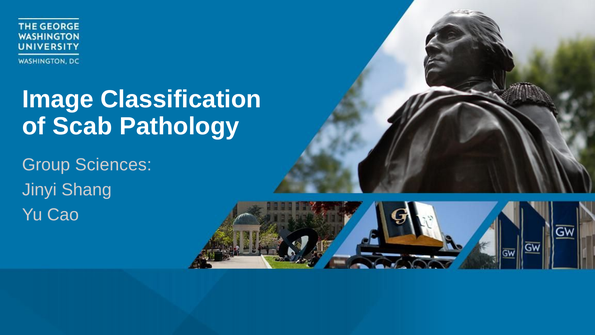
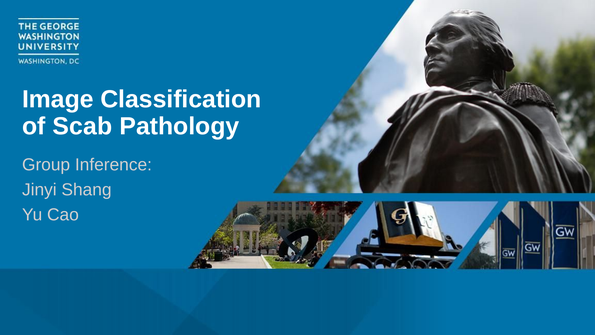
Sciences: Sciences -> Inference
